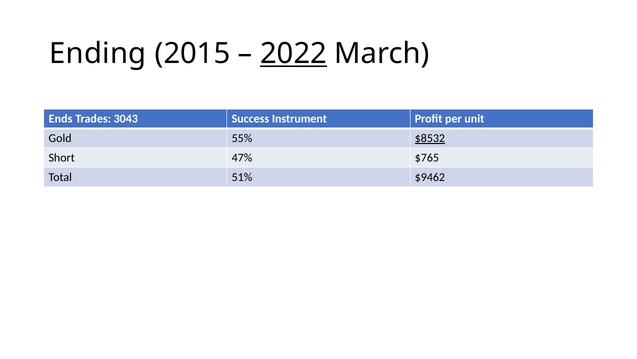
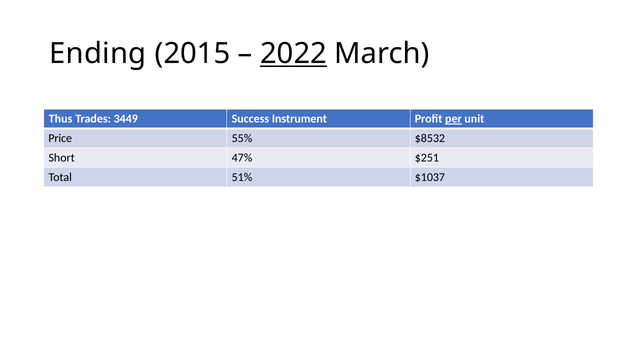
Ends: Ends -> Thus
3043: 3043 -> 3449
per underline: none -> present
Gold: Gold -> Price
$8532 underline: present -> none
$765: $765 -> $251
$9462: $9462 -> $1037
